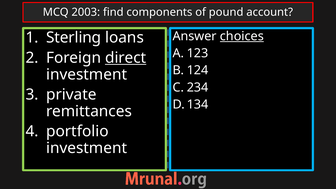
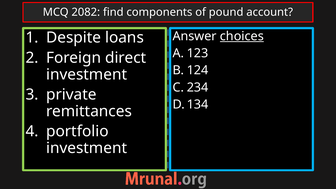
2003: 2003 -> 2082
Sterling: Sterling -> Despite
direct underline: present -> none
